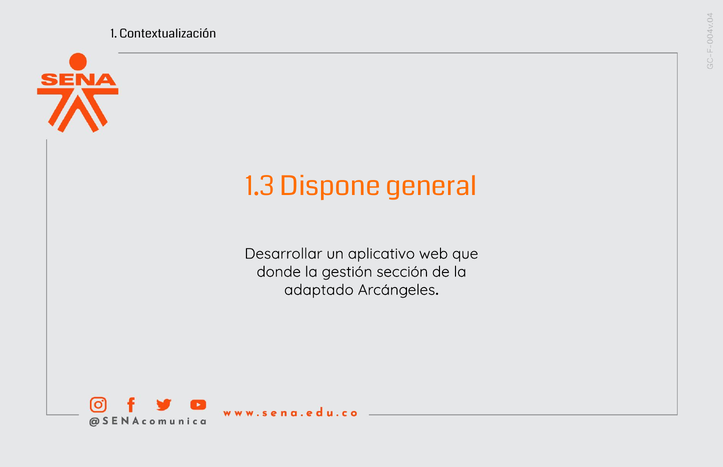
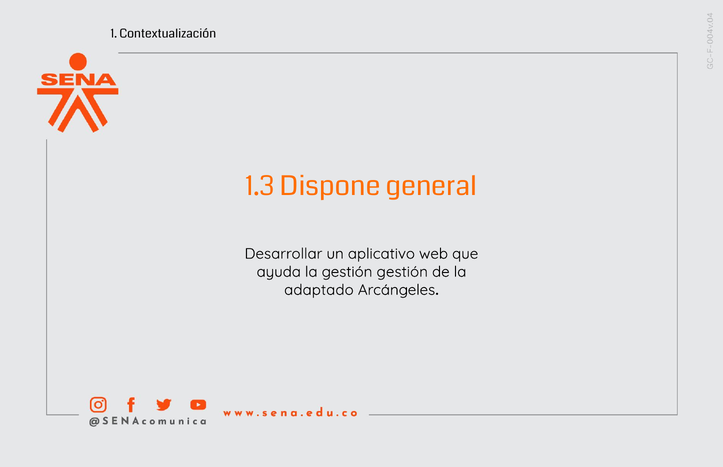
donde: donde -> ayuda
gestión sección: sección -> gestión
